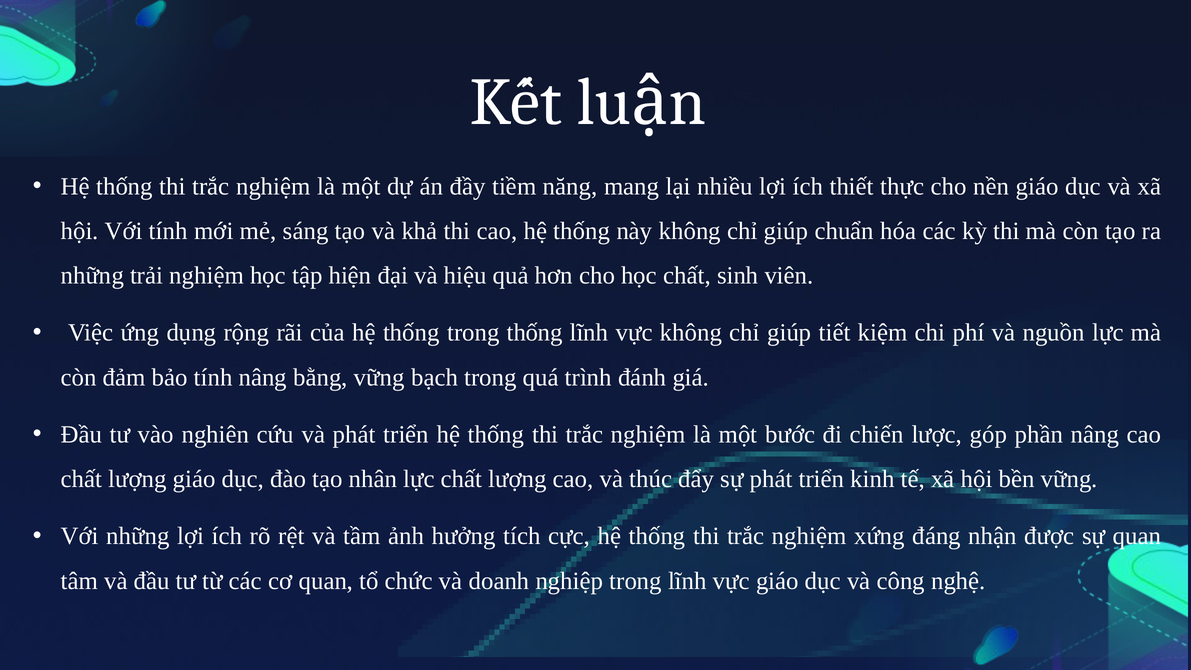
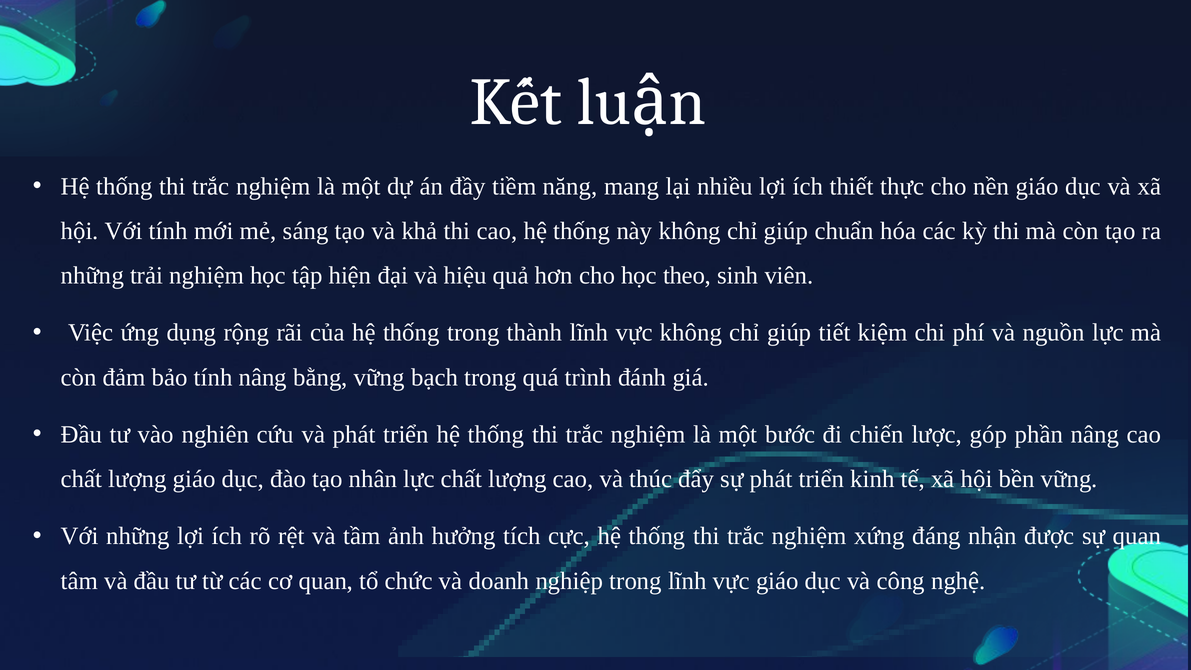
học chất: chất -> theo
trong thống: thống -> thành
